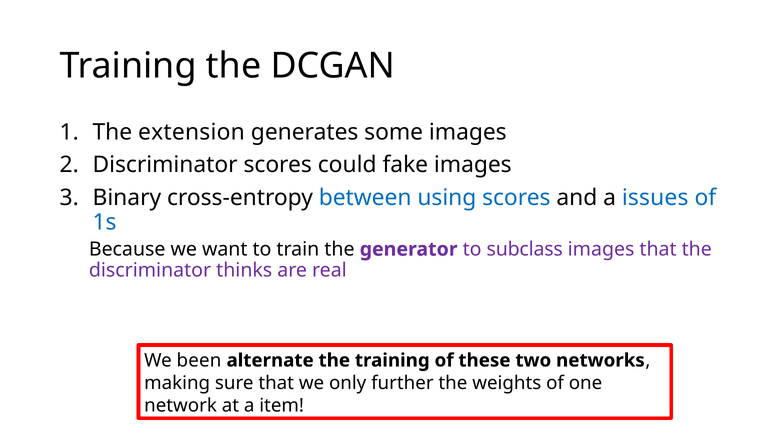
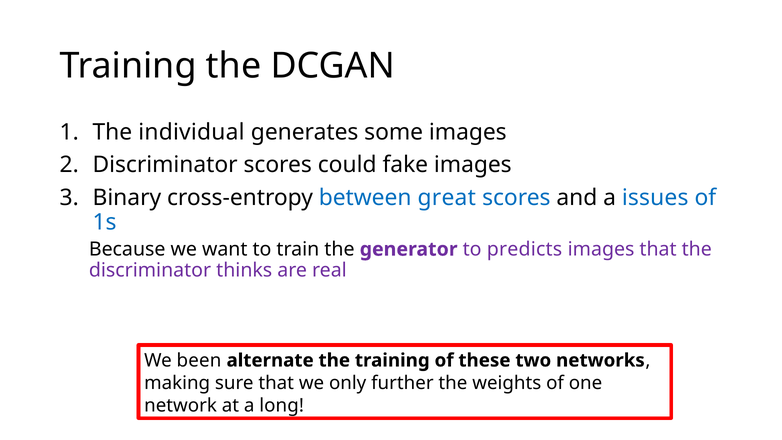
extension: extension -> individual
using: using -> great
subclass: subclass -> predicts
item: item -> long
